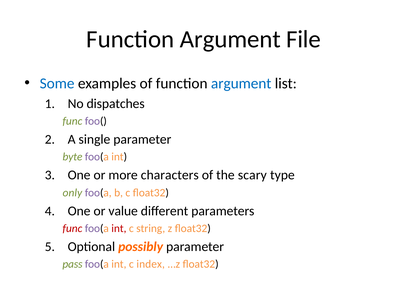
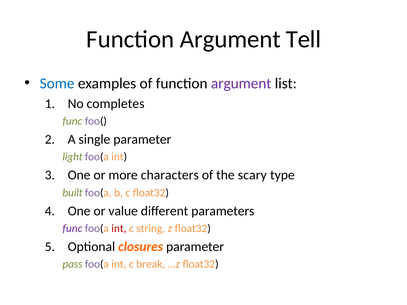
File: File -> Tell
argument at (241, 83) colour: blue -> purple
dispatches: dispatches -> completes
byte: byte -> light
only: only -> built
func at (72, 229) colour: red -> purple
possibly: possibly -> closures
index: index -> break
